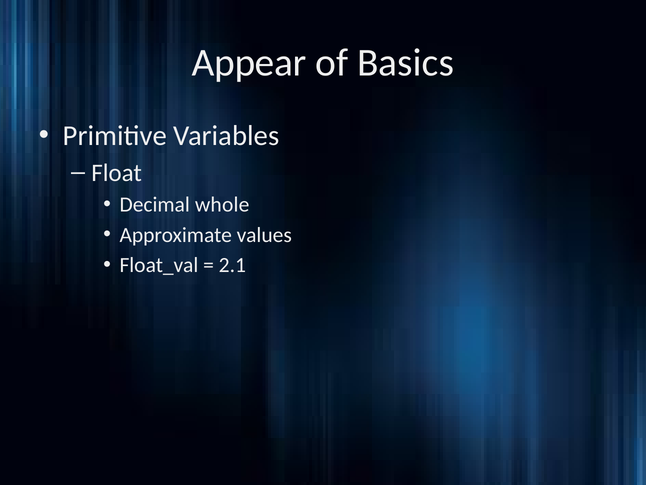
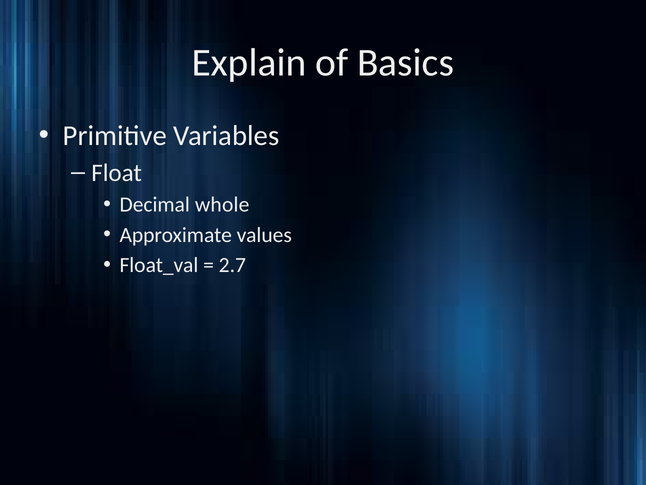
Appear: Appear -> Explain
2.1: 2.1 -> 2.7
